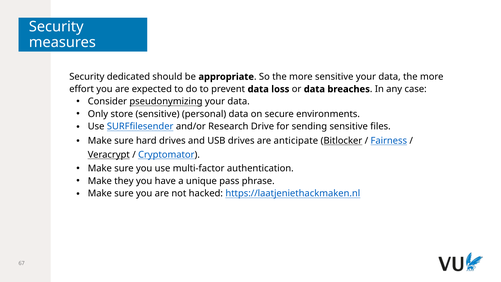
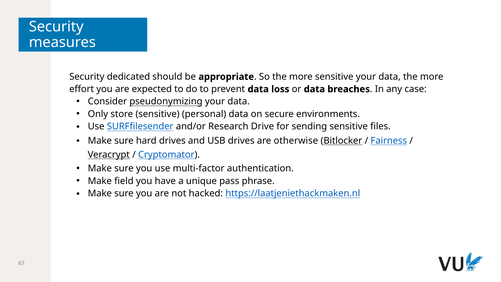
anticipate: anticipate -> otherwise
they: they -> field
